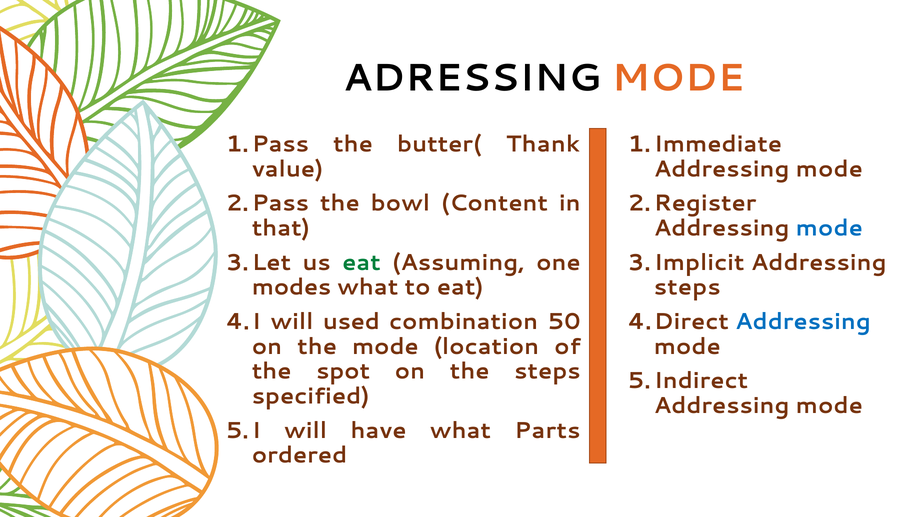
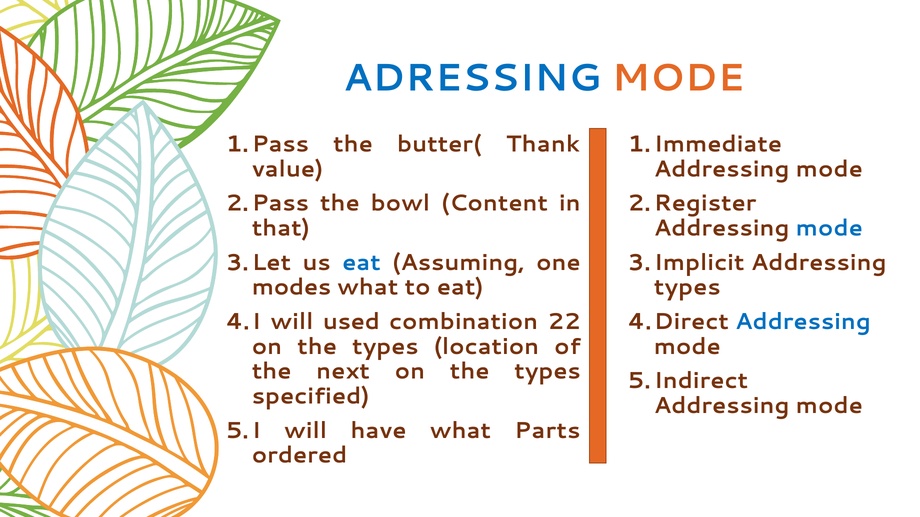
ADRESSING colour: black -> blue
eat at (361, 263) colour: green -> blue
steps at (687, 288): steps -> types
50: 50 -> 22
mode at (385, 347): mode -> types
spot: spot -> next
steps at (547, 372): steps -> types
